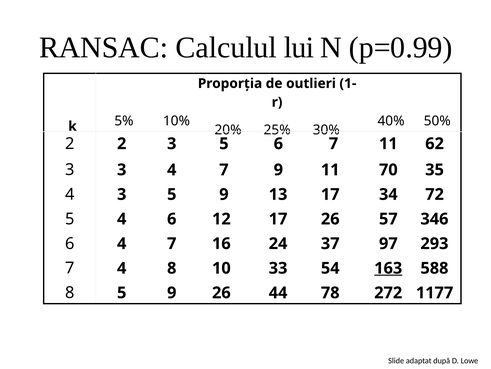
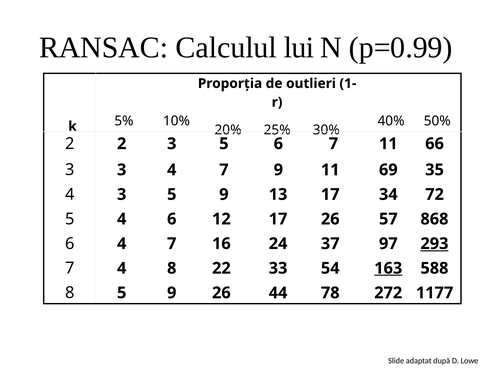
11 62: 62 -> 66
70: 70 -> 69
346: 346 -> 868
293 underline: none -> present
10: 10 -> 22
